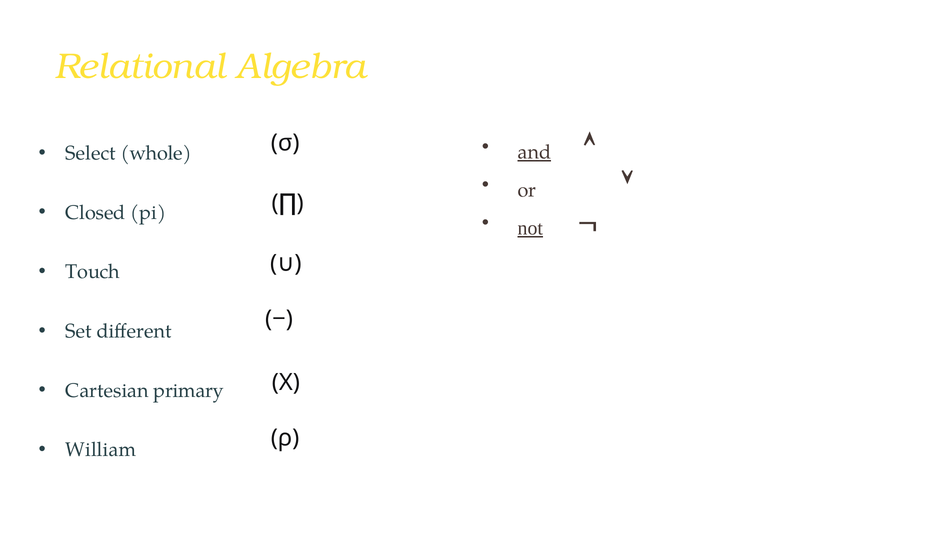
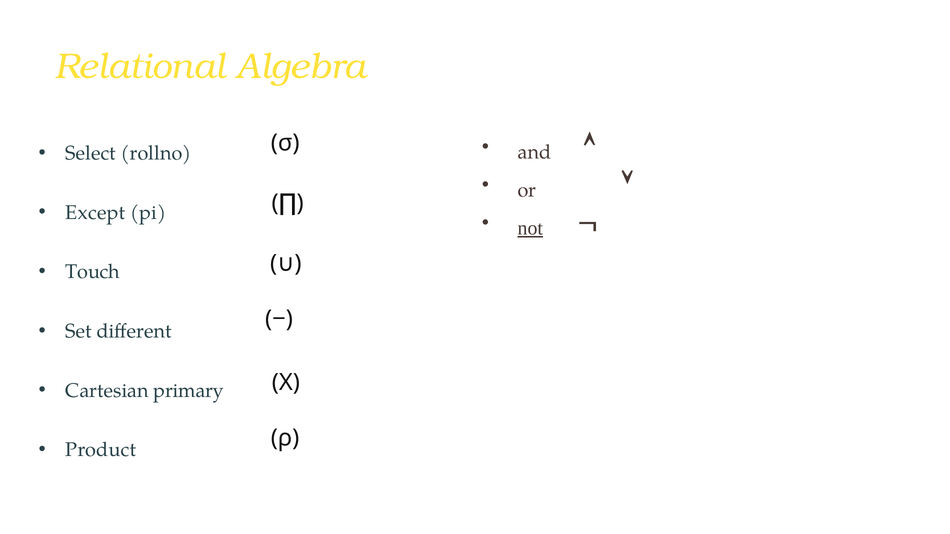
whole: whole -> rollno
and underline: present -> none
Closed: Closed -> Except
William: William -> Product
